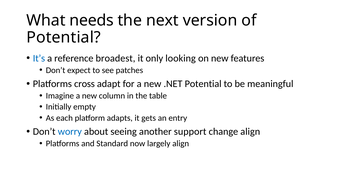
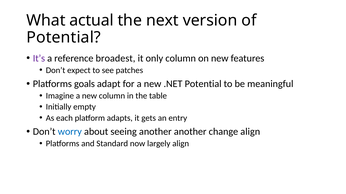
needs: needs -> actual
It’s colour: blue -> purple
only looking: looking -> column
cross: cross -> goals
another support: support -> another
